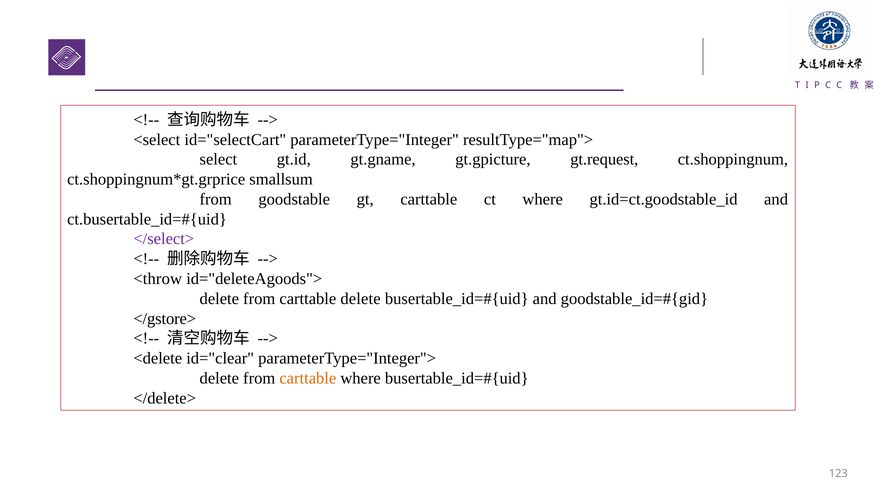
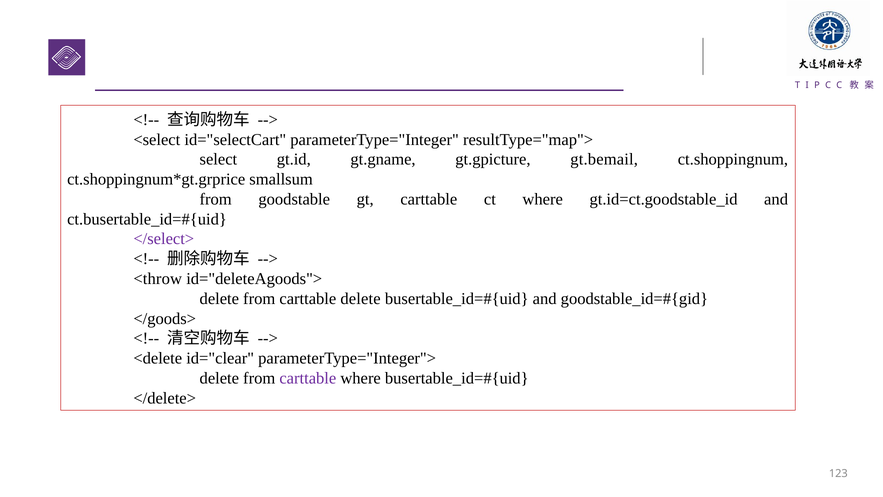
gt.request: gt.request -> gt.bemail
</gstore>: </gstore> -> </goods>
carttable at (308, 378) colour: orange -> purple
